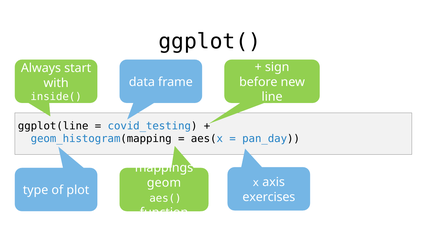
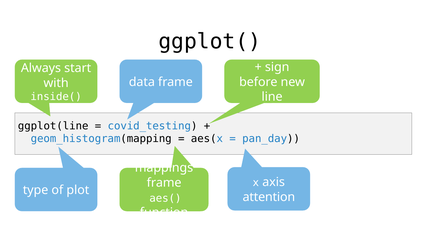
geom at (164, 183): geom -> frame
exercises: exercises -> attention
